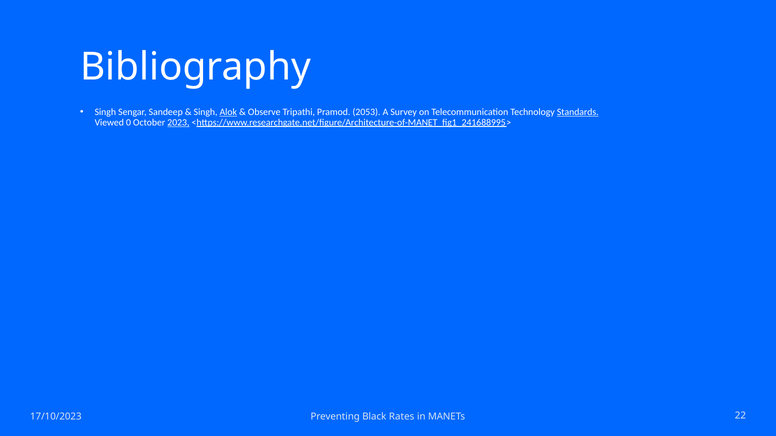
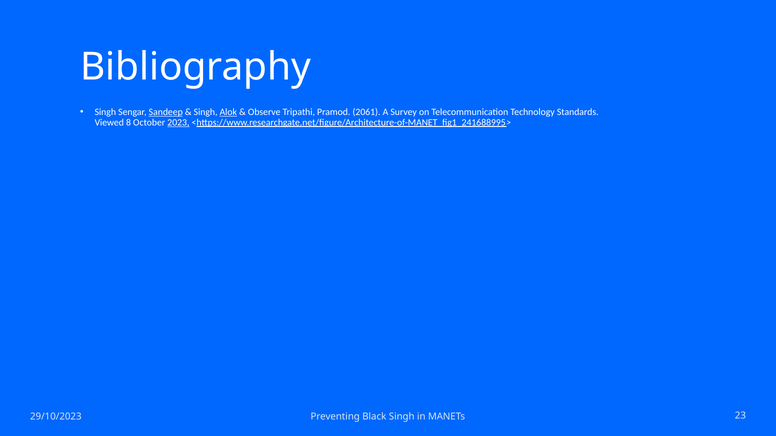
Sandeep underline: none -> present
2053: 2053 -> 2061
Standards underline: present -> none
0: 0 -> 8
17/10/2023: 17/10/2023 -> 29/10/2023
Black Rates: Rates -> Singh
22: 22 -> 23
